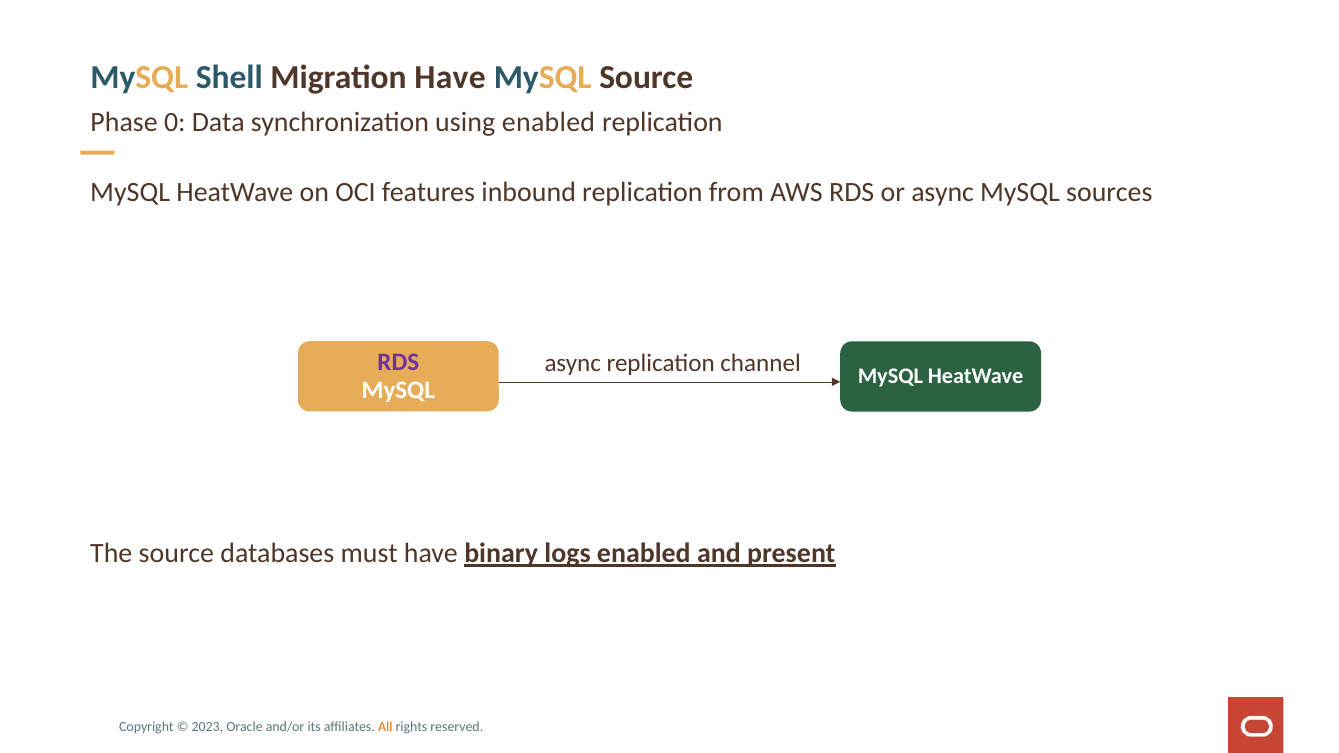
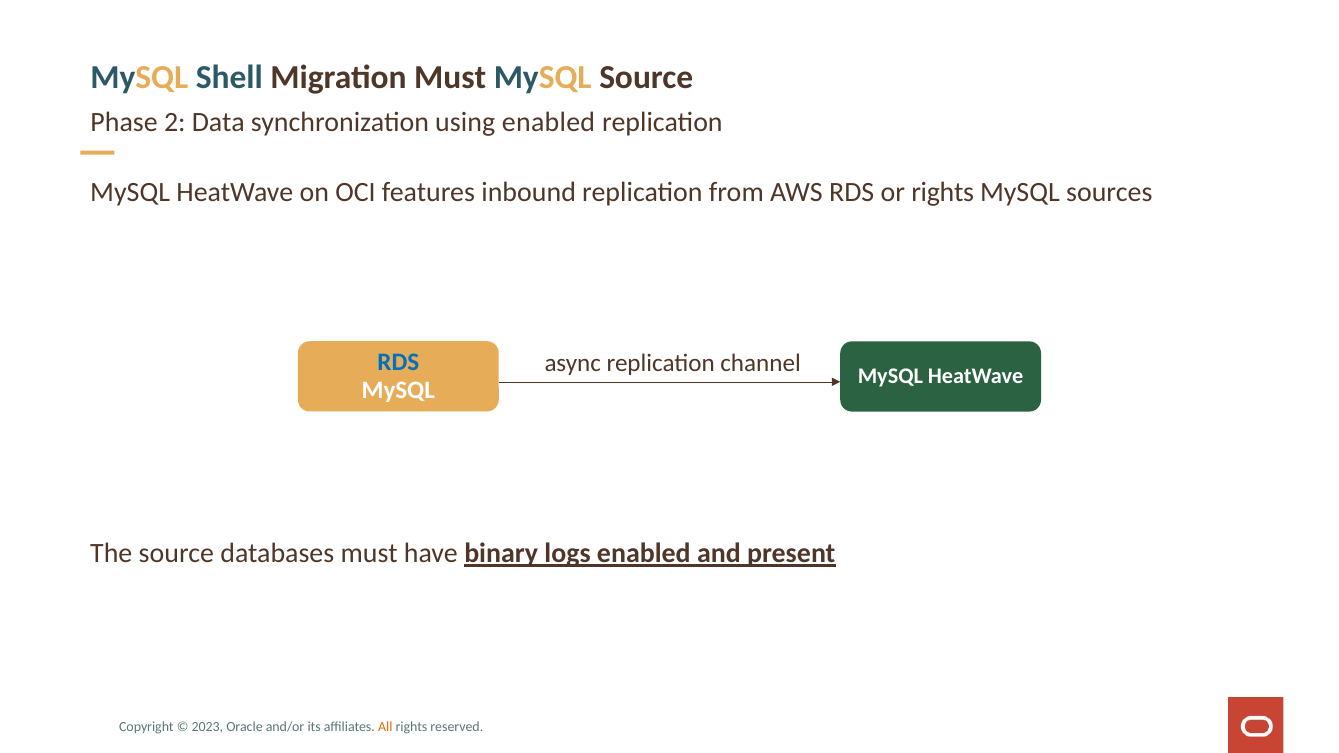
Migration Have: Have -> Must
0: 0 -> 2
or async: async -> rights
RDS at (398, 363) colour: purple -> blue
